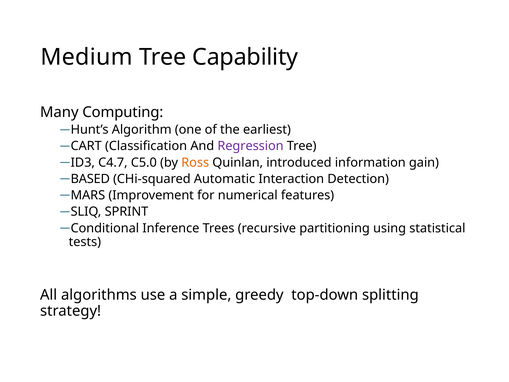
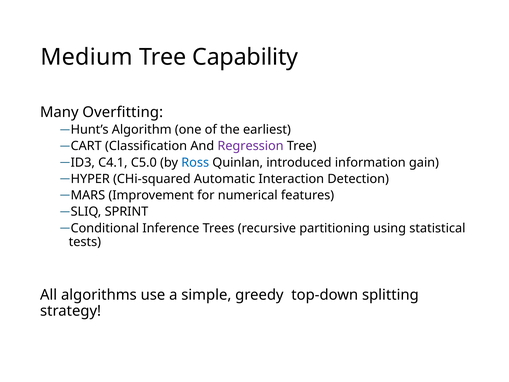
Computing: Computing -> Overfitting
C4.7: C4.7 -> C4.1
Ross colour: orange -> blue
BASED: BASED -> HYPER
